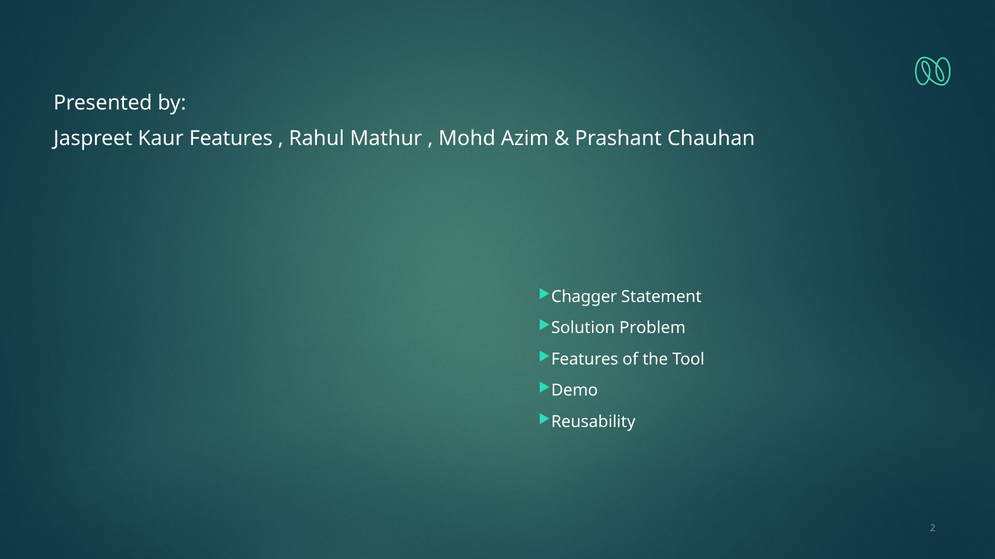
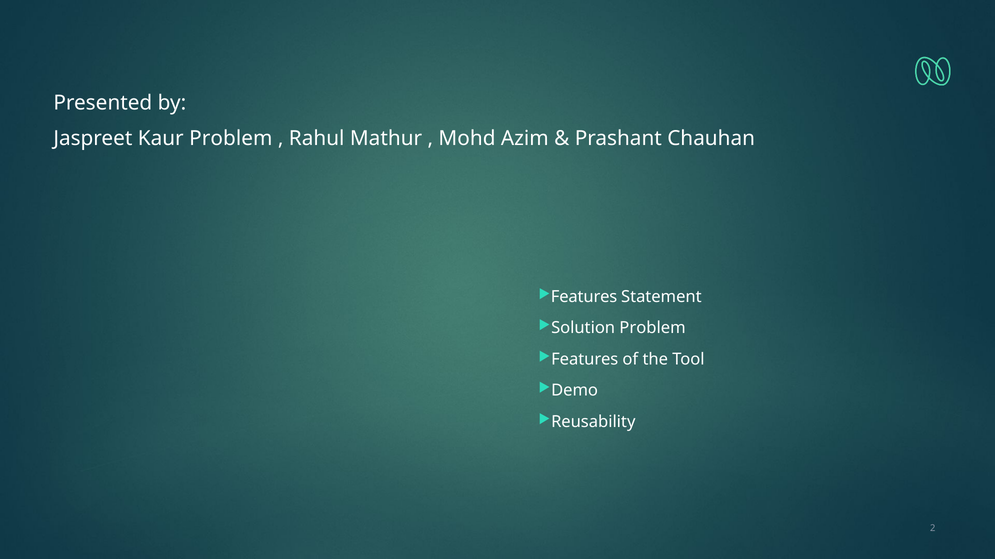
Kaur Features: Features -> Problem
Chagger at (584, 297): Chagger -> Features
